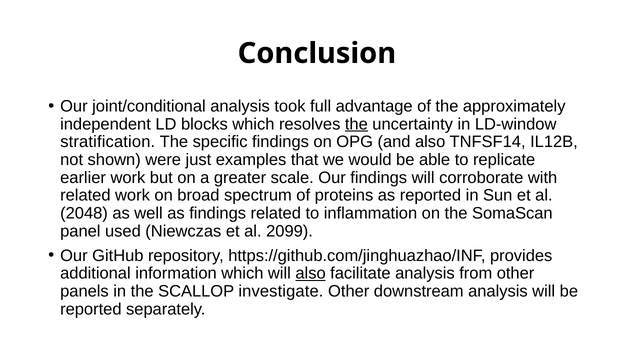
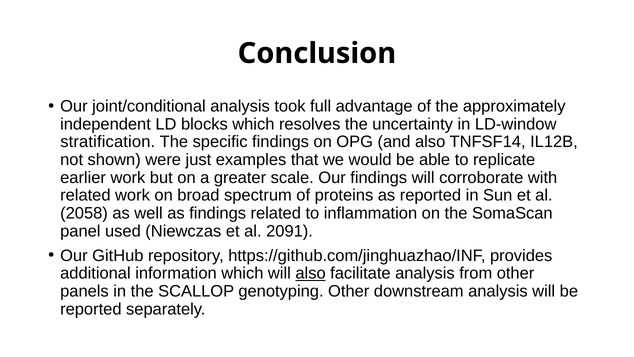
the at (356, 124) underline: present -> none
2048: 2048 -> 2058
2099: 2099 -> 2091
investigate: investigate -> genotyping
